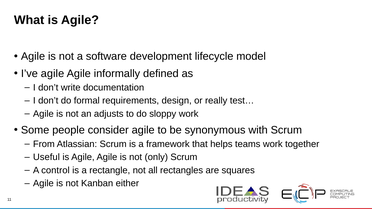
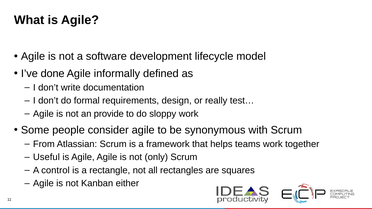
I’ve agile: agile -> done
adjusts: adjusts -> provide
